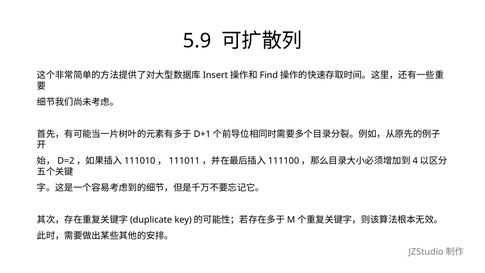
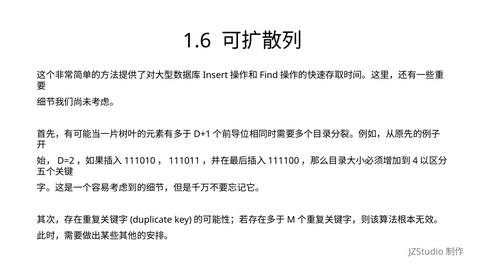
5.9: 5.9 -> 1.6
